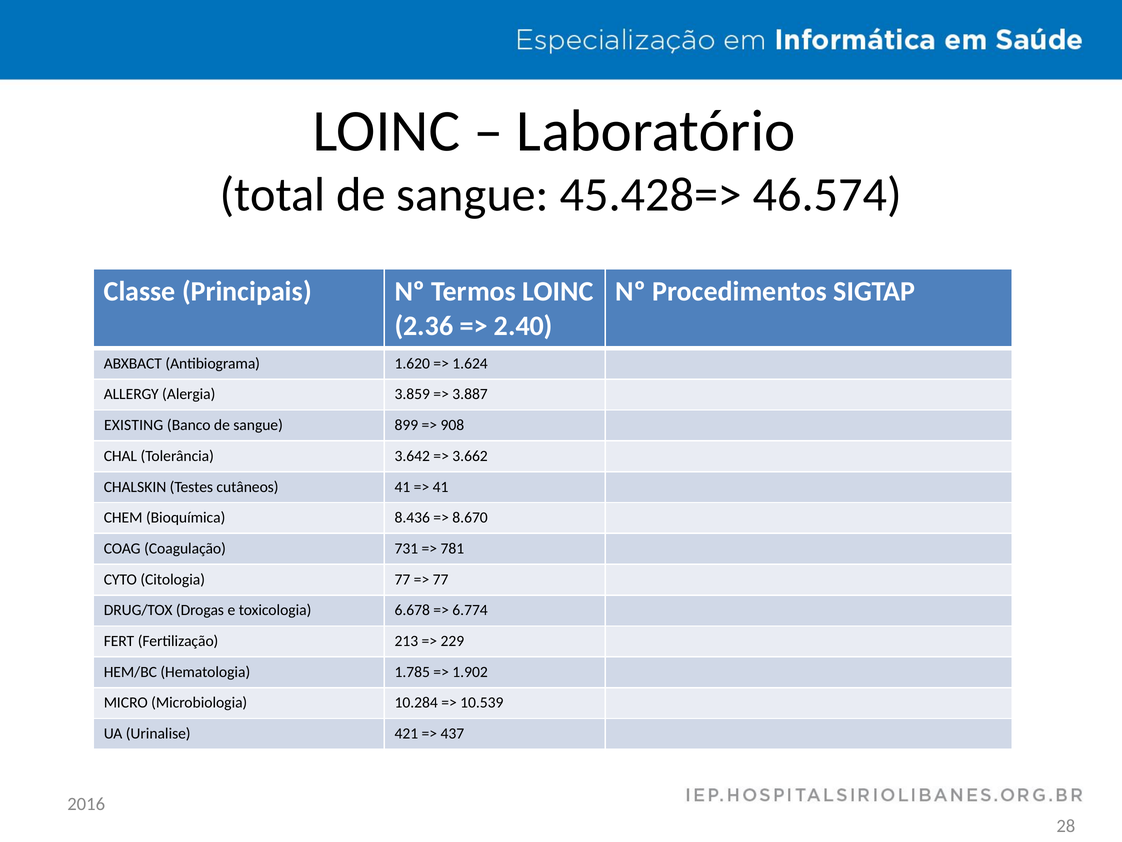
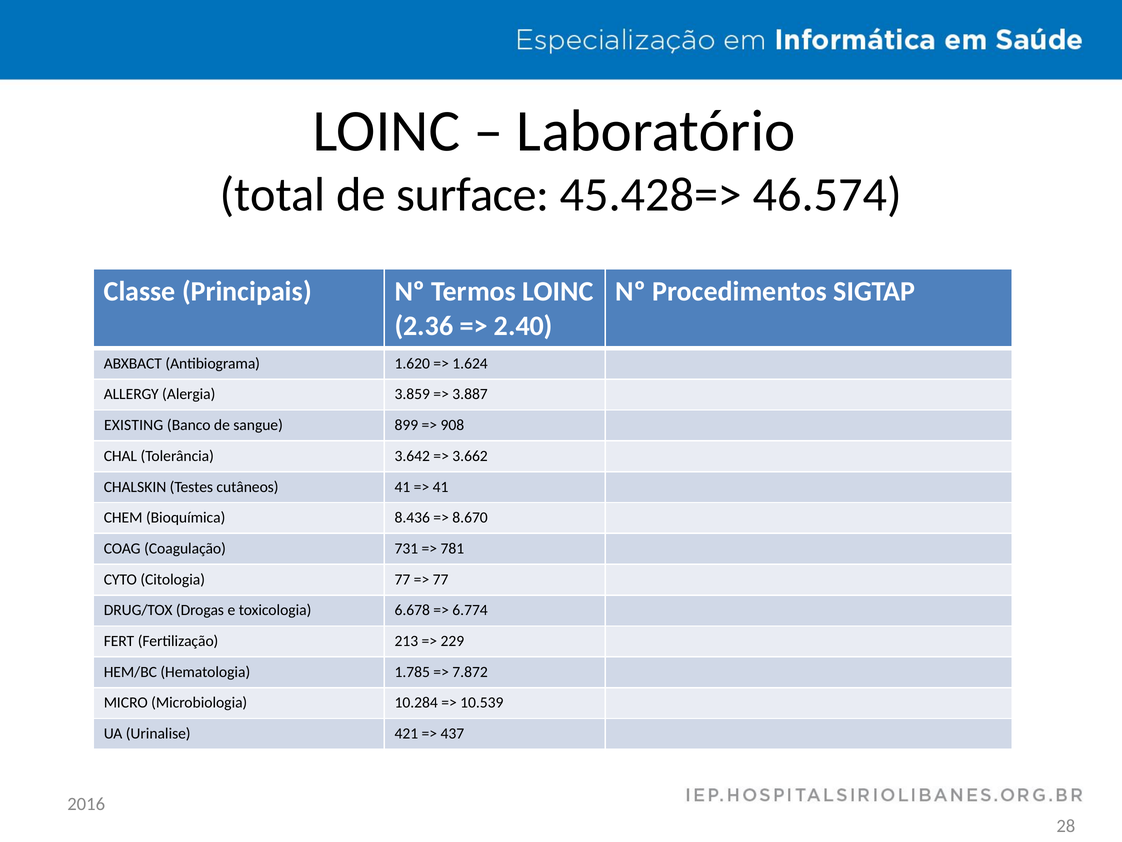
total de sangue: sangue -> surface
1.902: 1.902 -> 7.872
